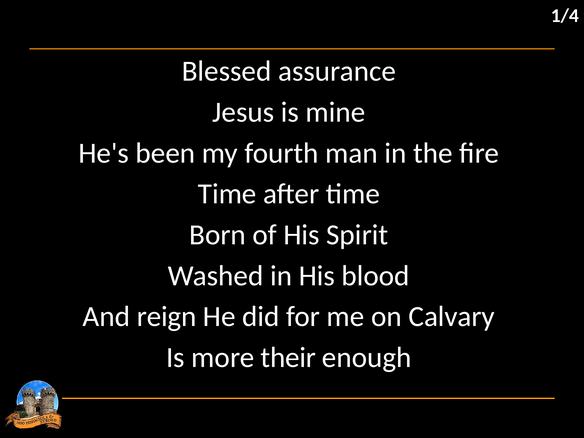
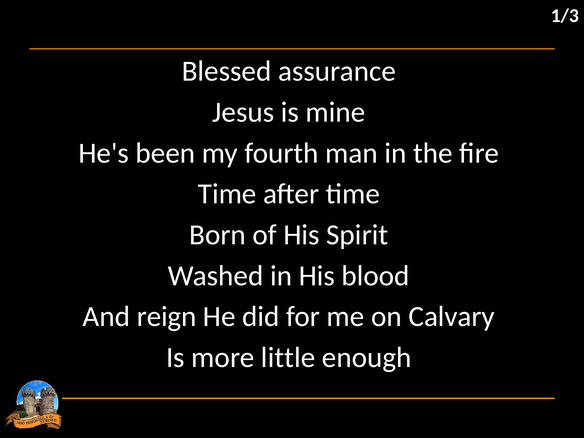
1/4: 1/4 -> 1/3
their: their -> little
